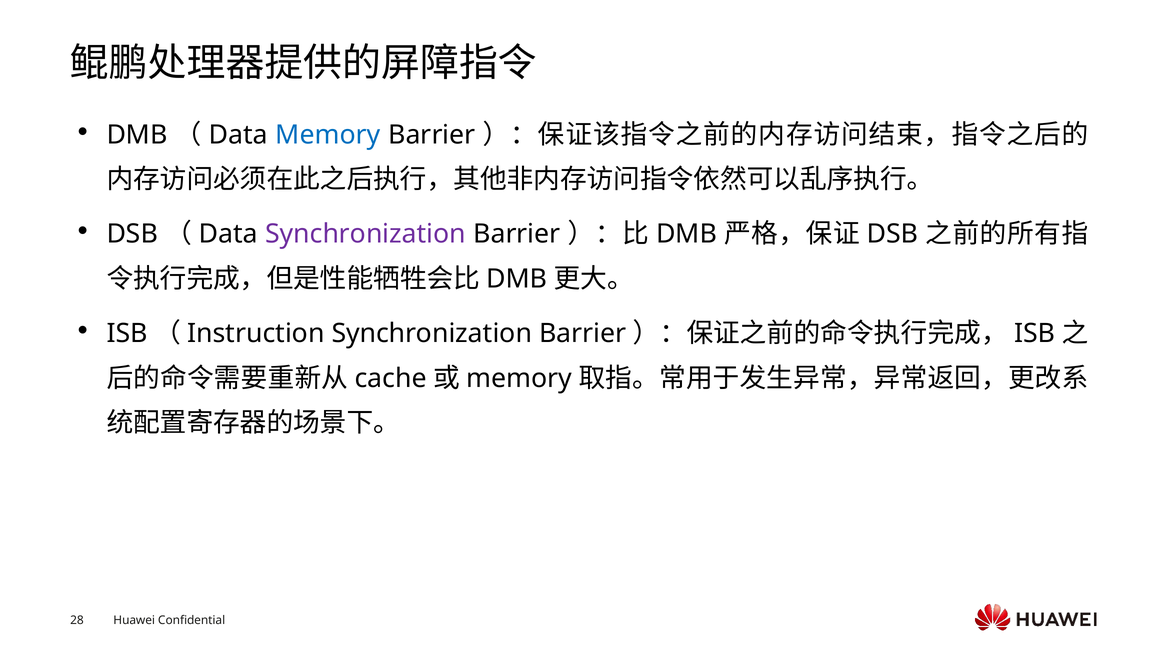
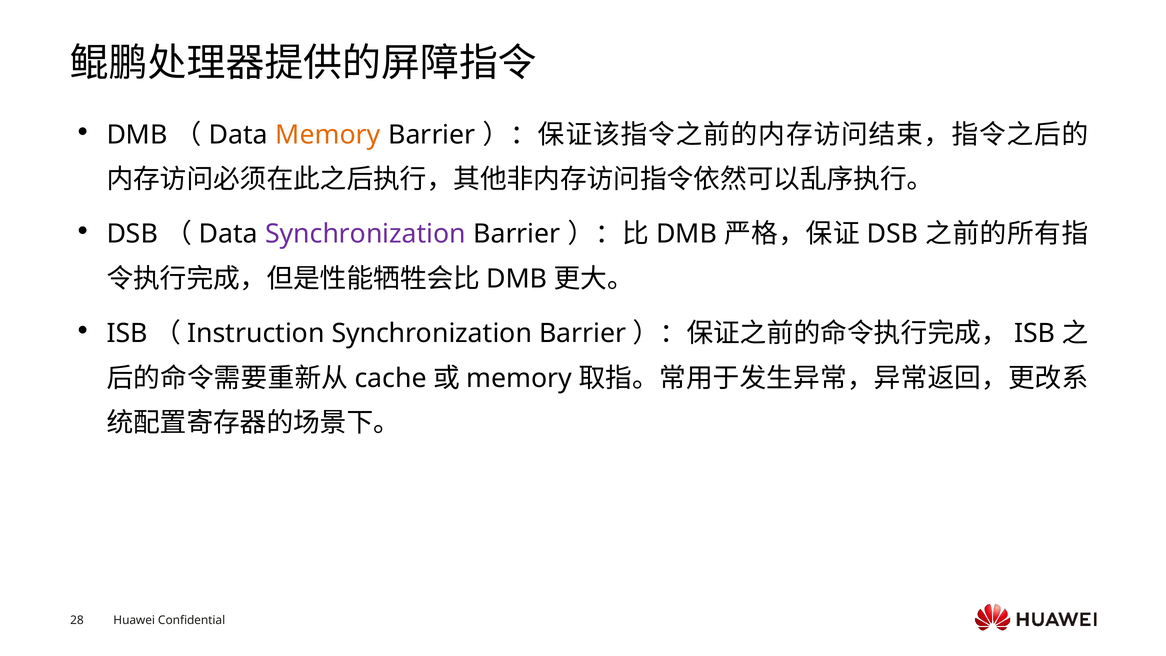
Memory at (328, 135) colour: blue -> orange
